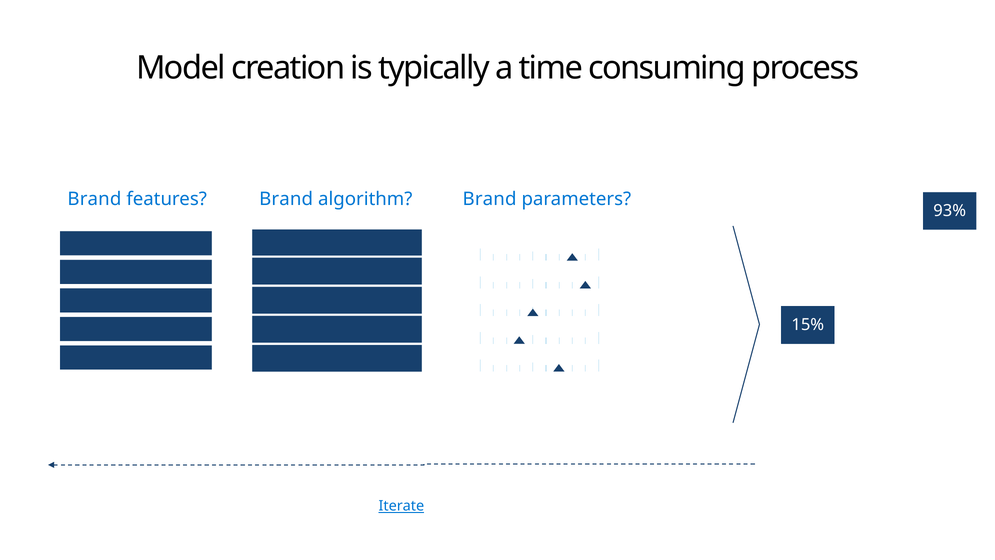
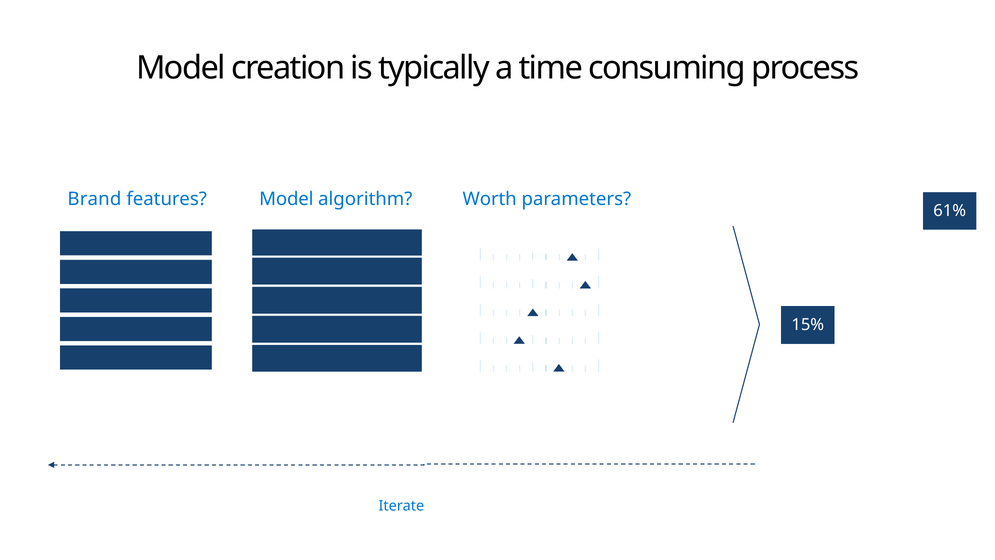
Brand at (286, 199): Brand -> Model
algorithm Brand: Brand -> Worth
93%: 93% -> 61%
Iterate underline: present -> none
